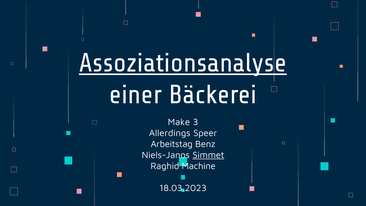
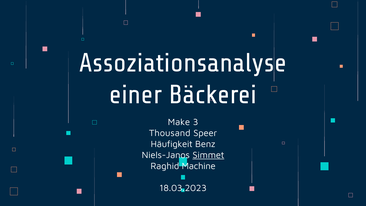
Assoziationsanalyse underline: present -> none
Allerdings: Allerdings -> Thousand
Arbeitstag: Arbeitstag -> Häufigkeit
